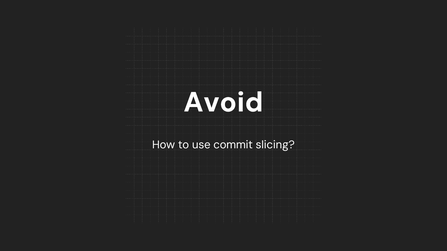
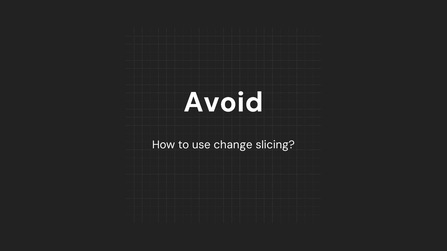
commit: commit -> change
